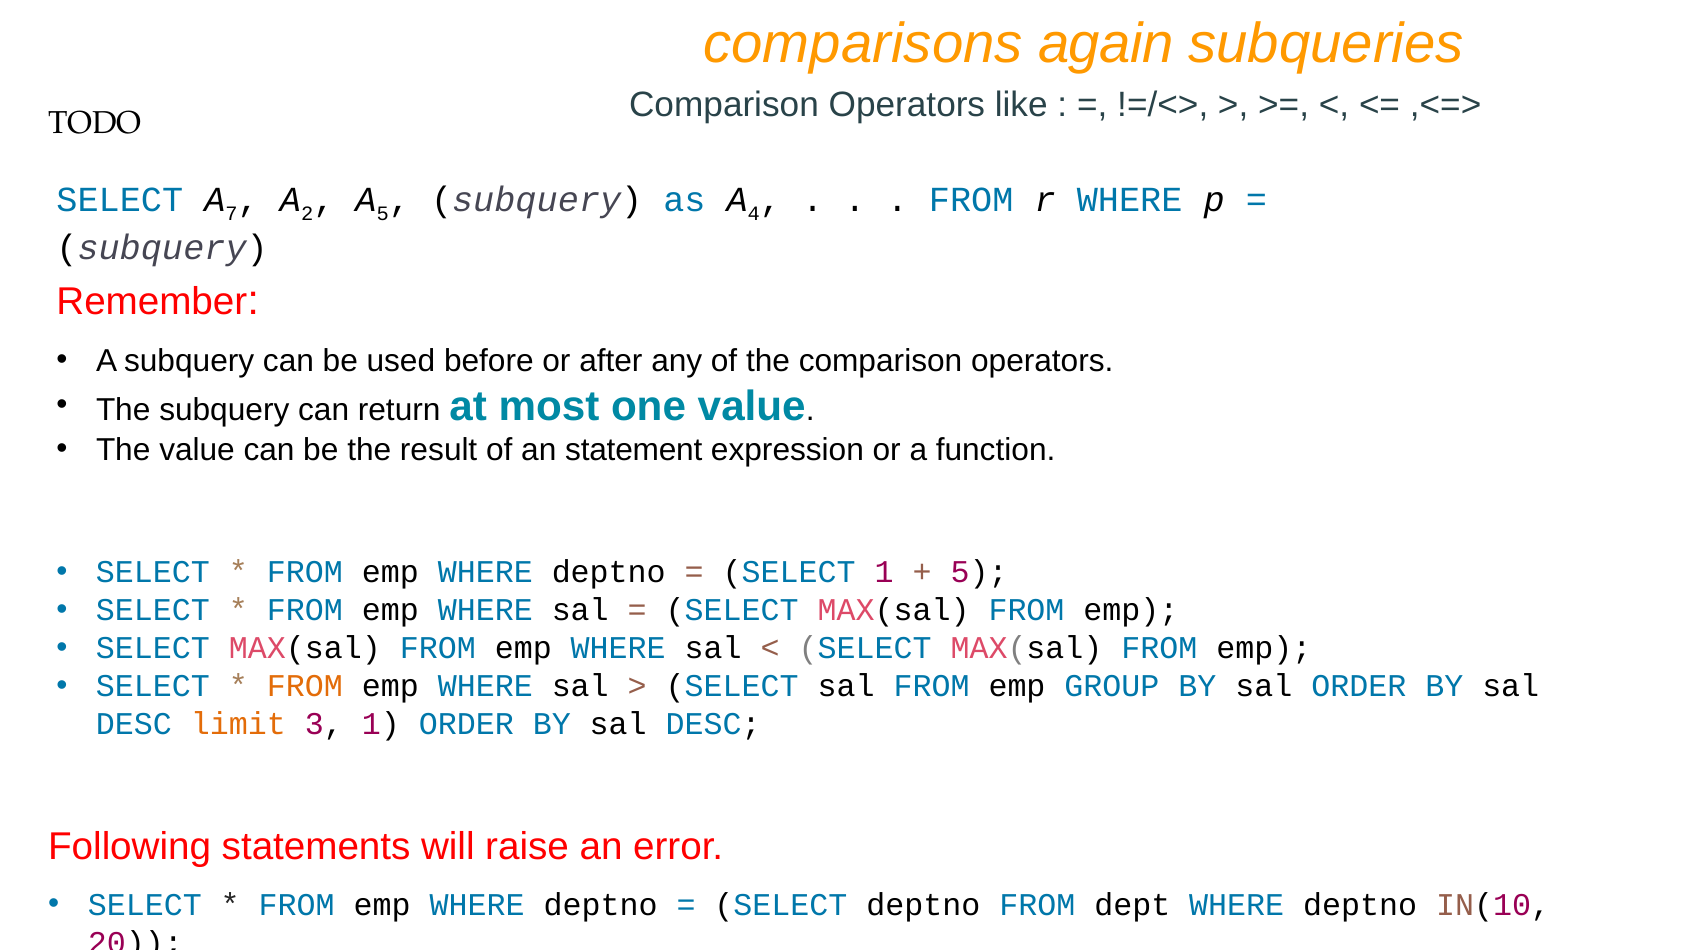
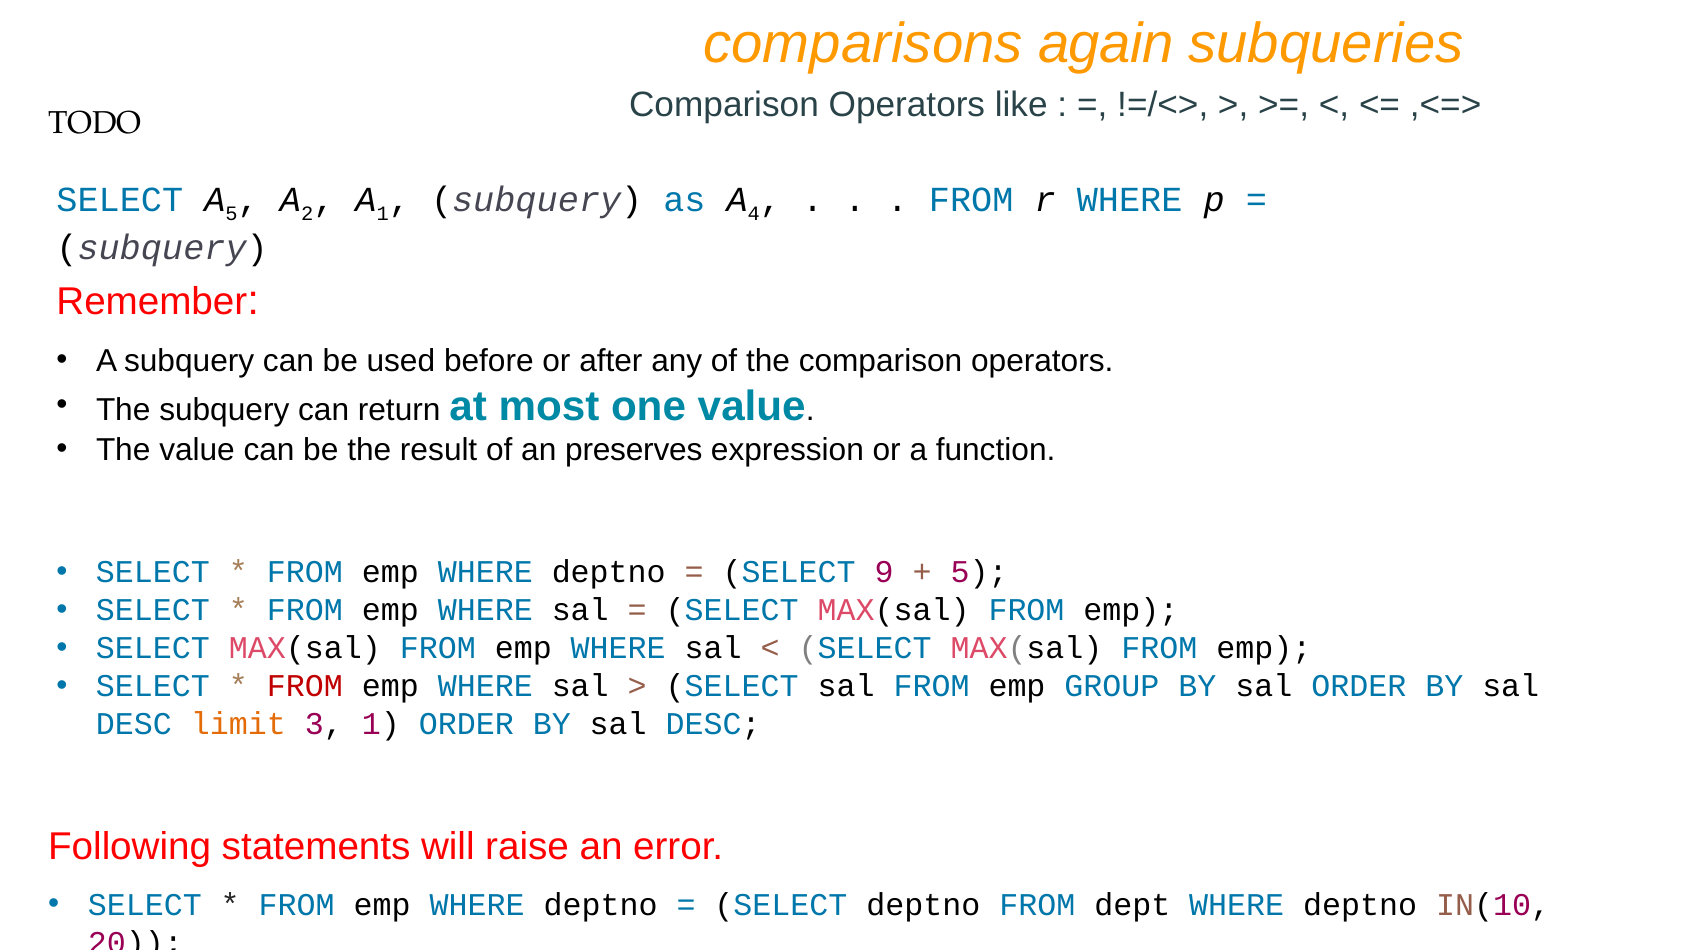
A 7: 7 -> 5
A 5: 5 -> 1
statement: statement -> preserves
SELECT 1: 1 -> 9
FROM at (305, 686) colour: orange -> red
